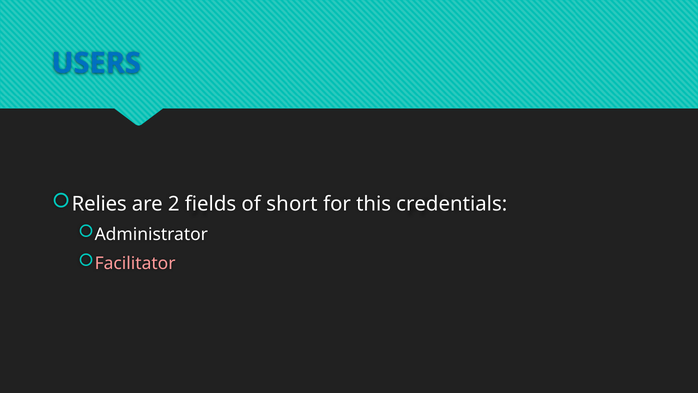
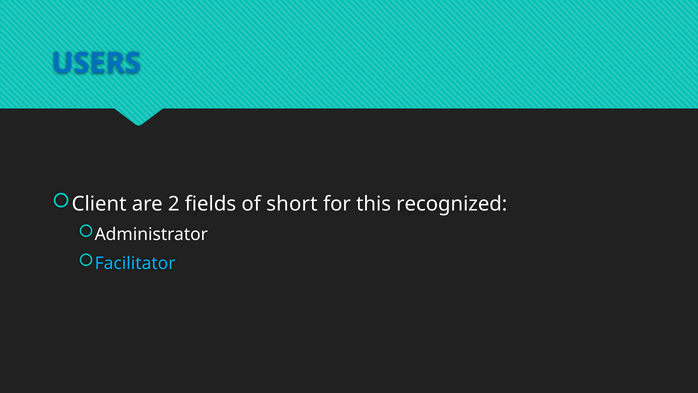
Relies: Relies -> Client
credentials: credentials -> recognized
Facilitator colour: pink -> light blue
